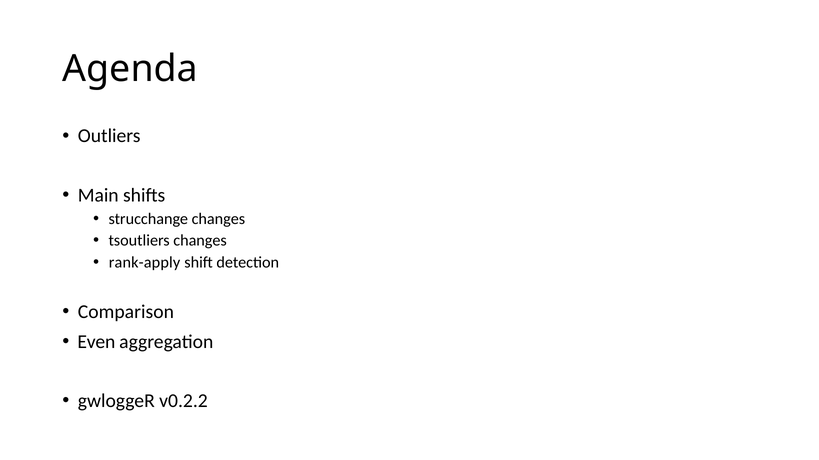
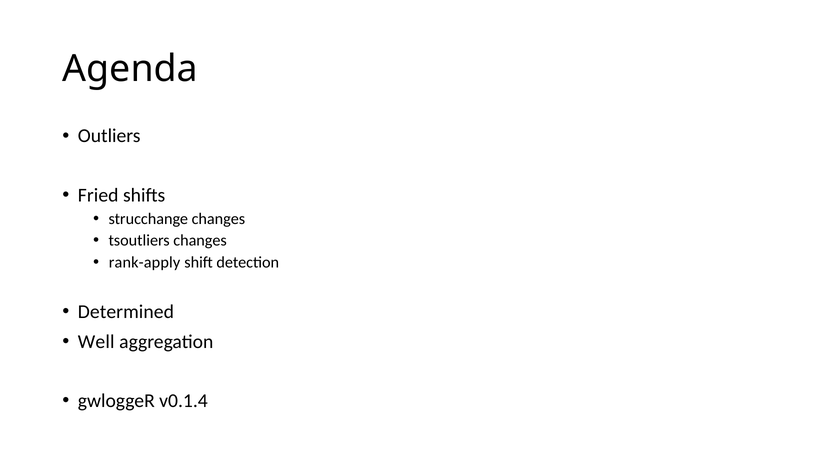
Main: Main -> Fried
Comparison: Comparison -> Determined
Even: Even -> Well
v0.2.2: v0.2.2 -> v0.1.4
